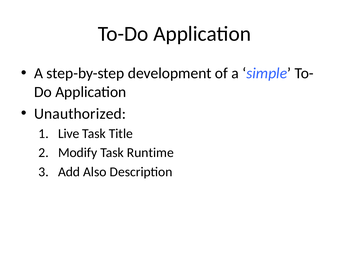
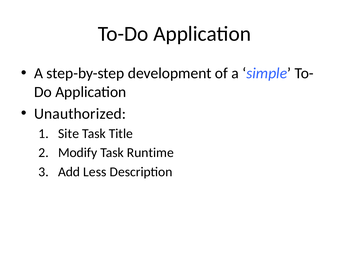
Live: Live -> Site
Also: Also -> Less
